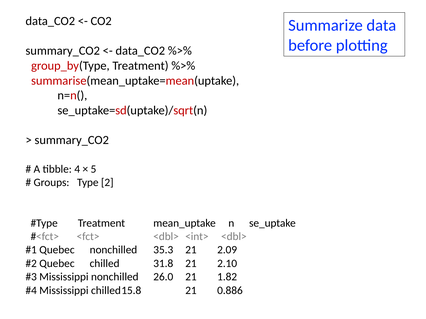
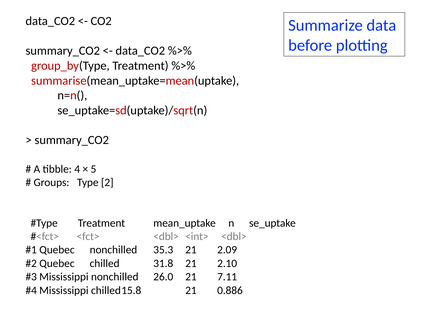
1.82: 1.82 -> 7.11
